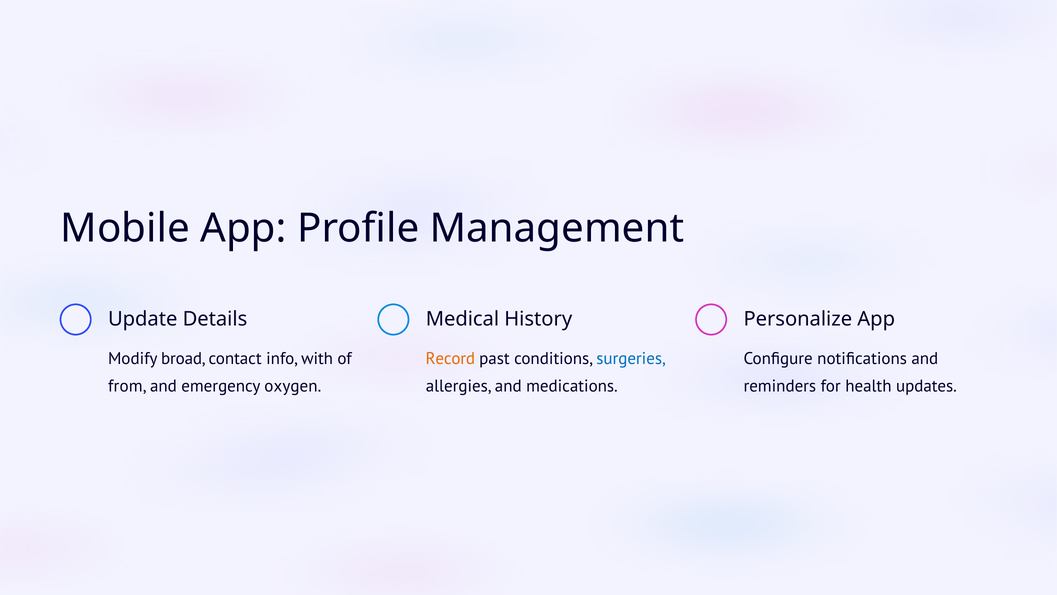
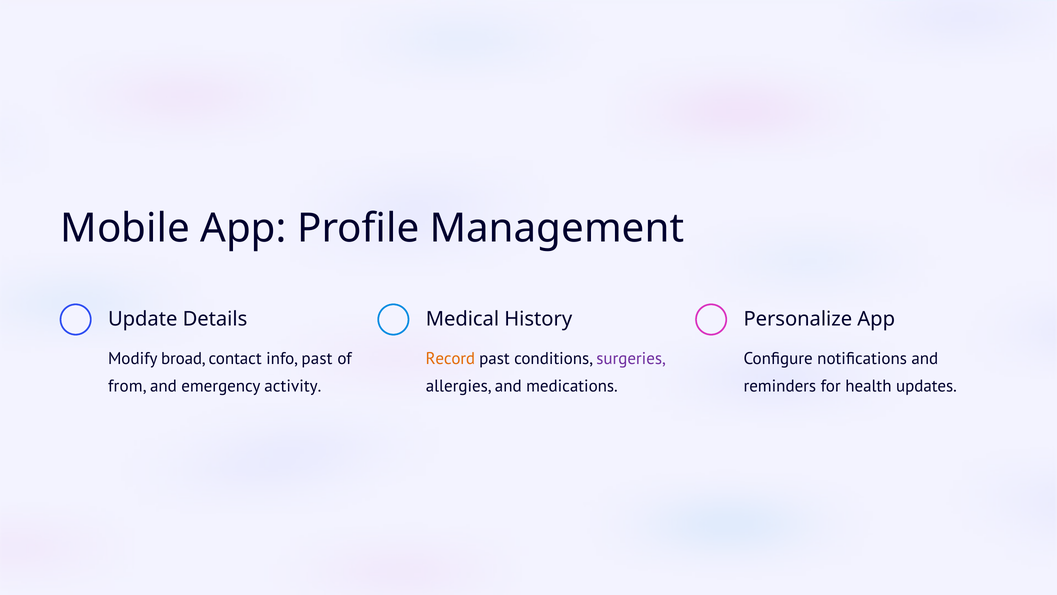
info with: with -> past
surgeries colour: blue -> purple
oxygen: oxygen -> activity
